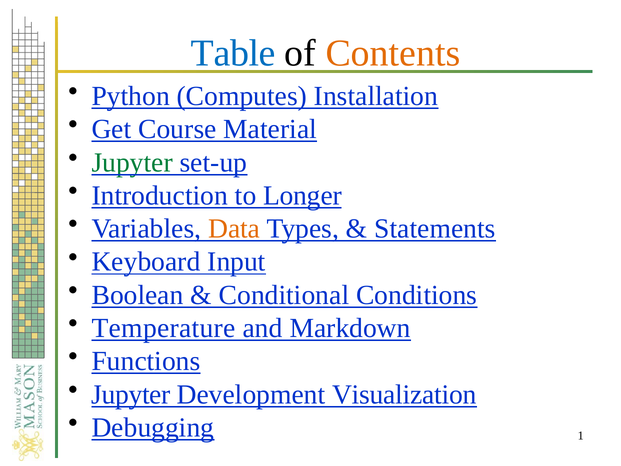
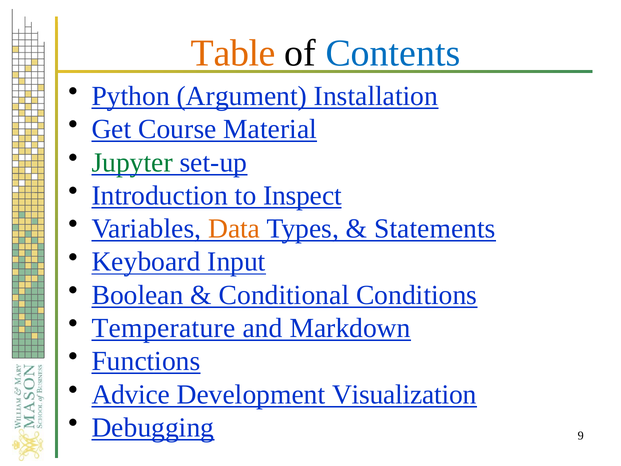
Table colour: blue -> orange
Contents colour: orange -> blue
Computes: Computes -> Argument
Longer: Longer -> Inspect
Jupyter at (131, 394): Jupyter -> Advice
1: 1 -> 9
